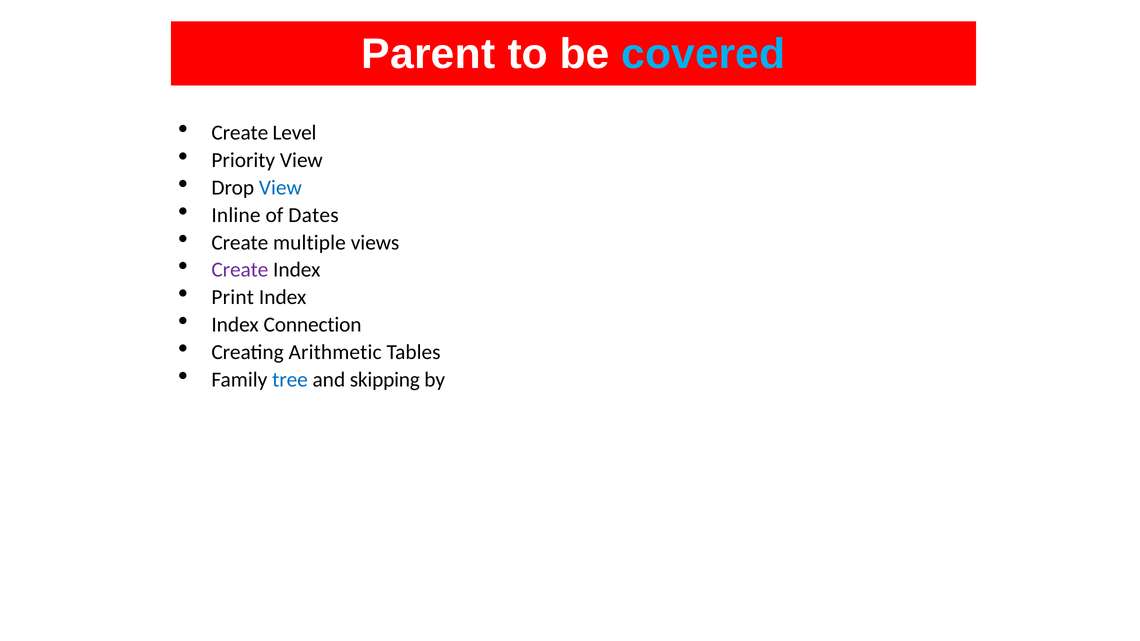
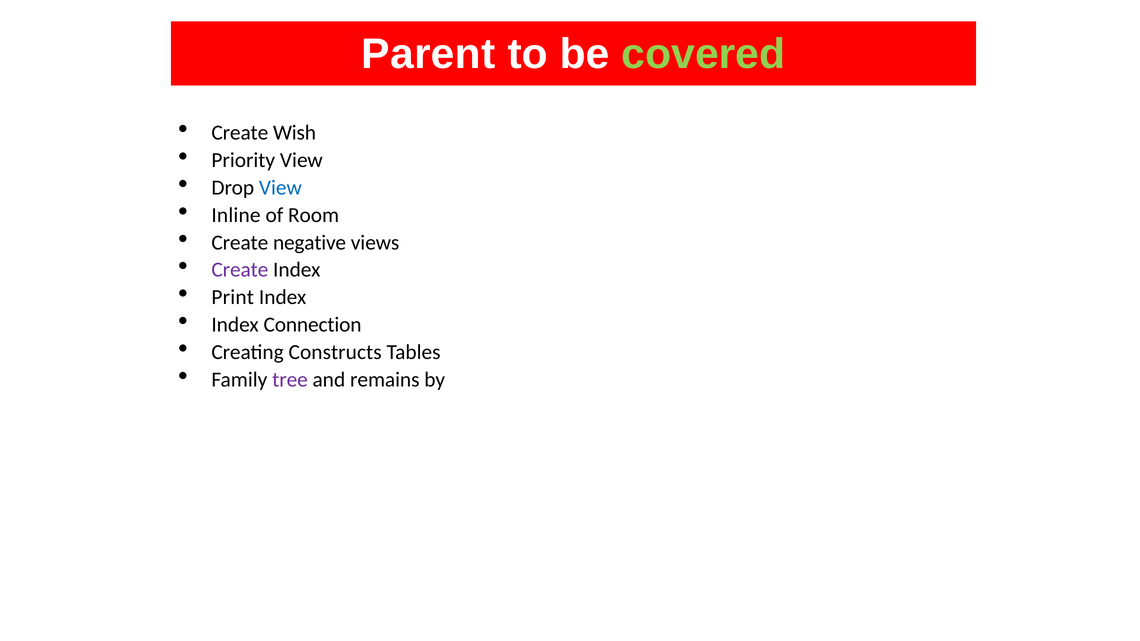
covered colour: light blue -> light green
Level: Level -> Wish
Dates: Dates -> Room
multiple: multiple -> negative
Arithmetic: Arithmetic -> Constructs
tree colour: blue -> purple
skipping: skipping -> remains
